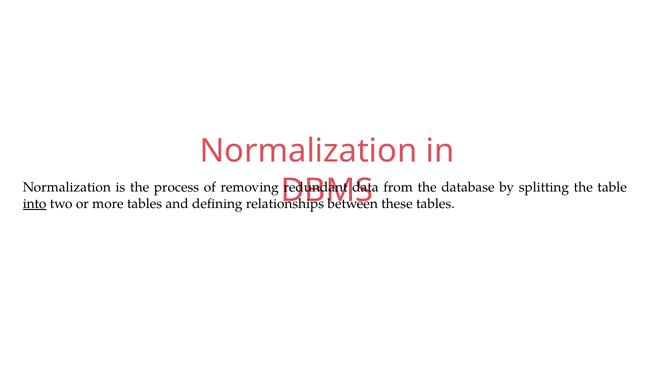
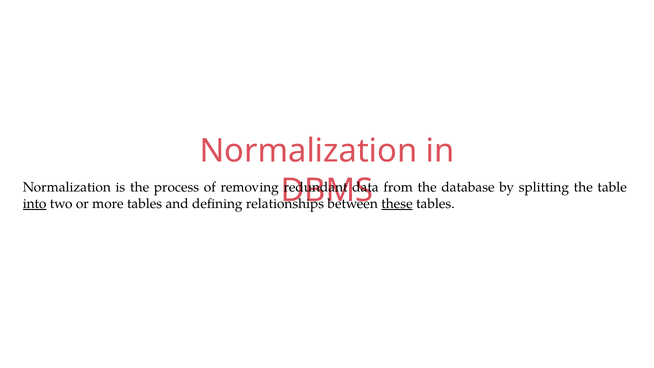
these underline: none -> present
